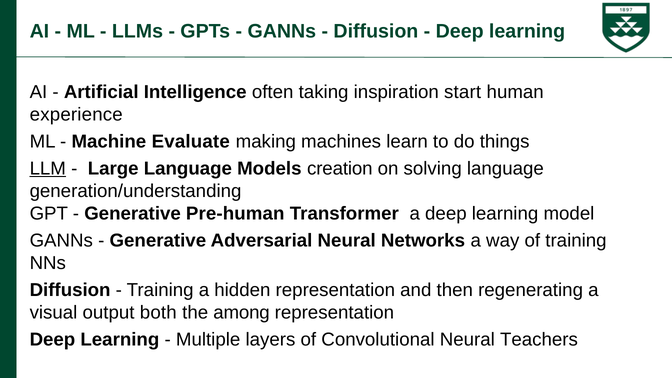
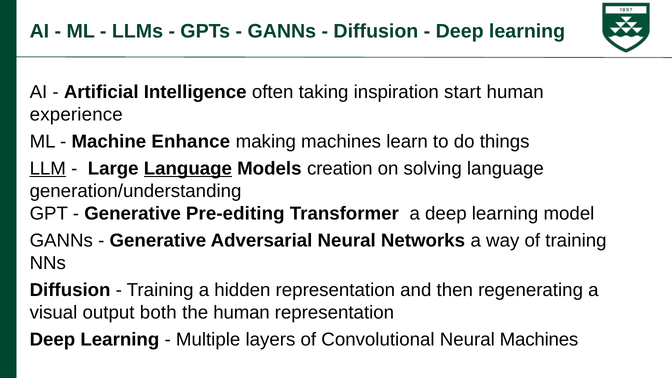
Evaluate: Evaluate -> Enhance
Language at (188, 169) underline: none -> present
Pre-human: Pre-human -> Pre-editing
the among: among -> human
Neural Teachers: Teachers -> Machines
